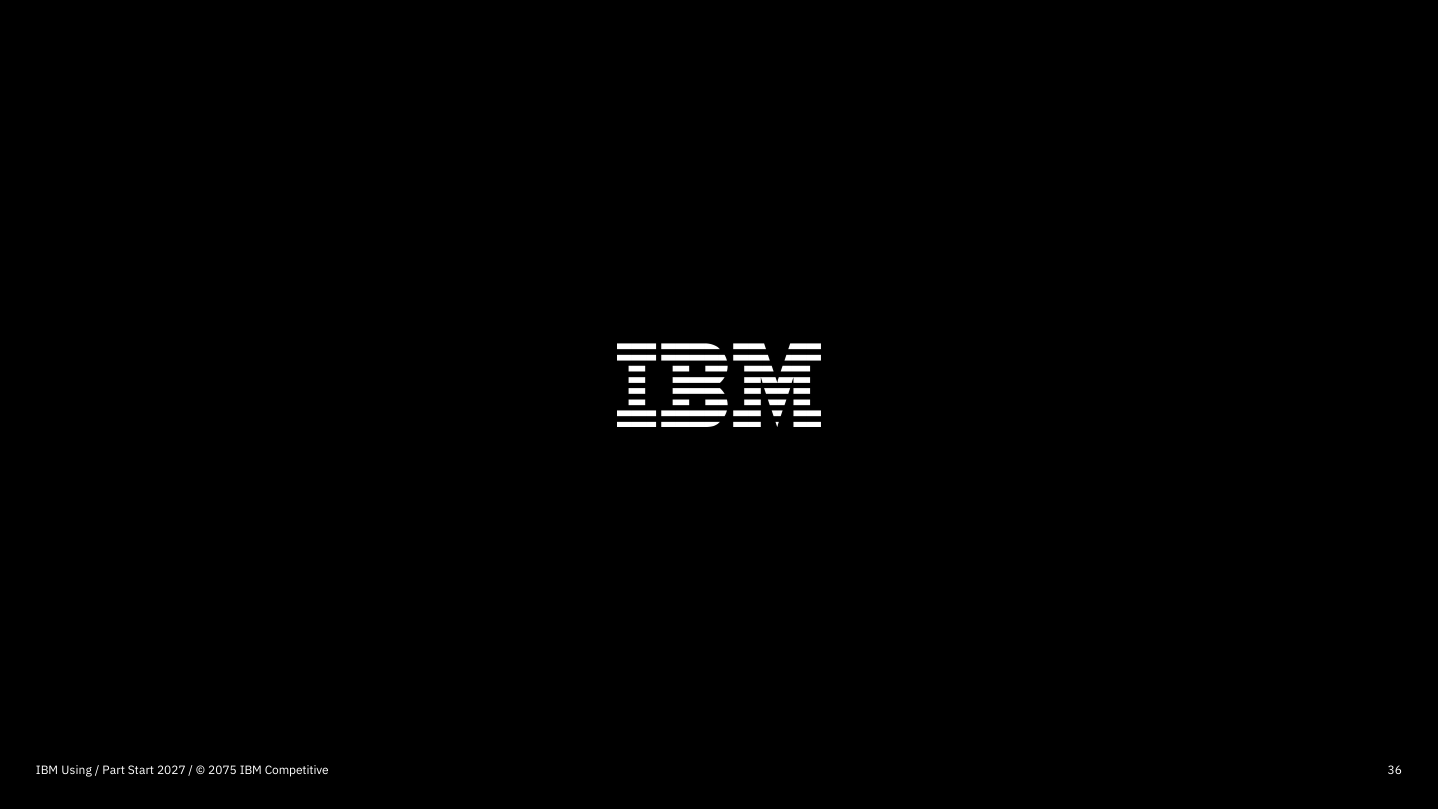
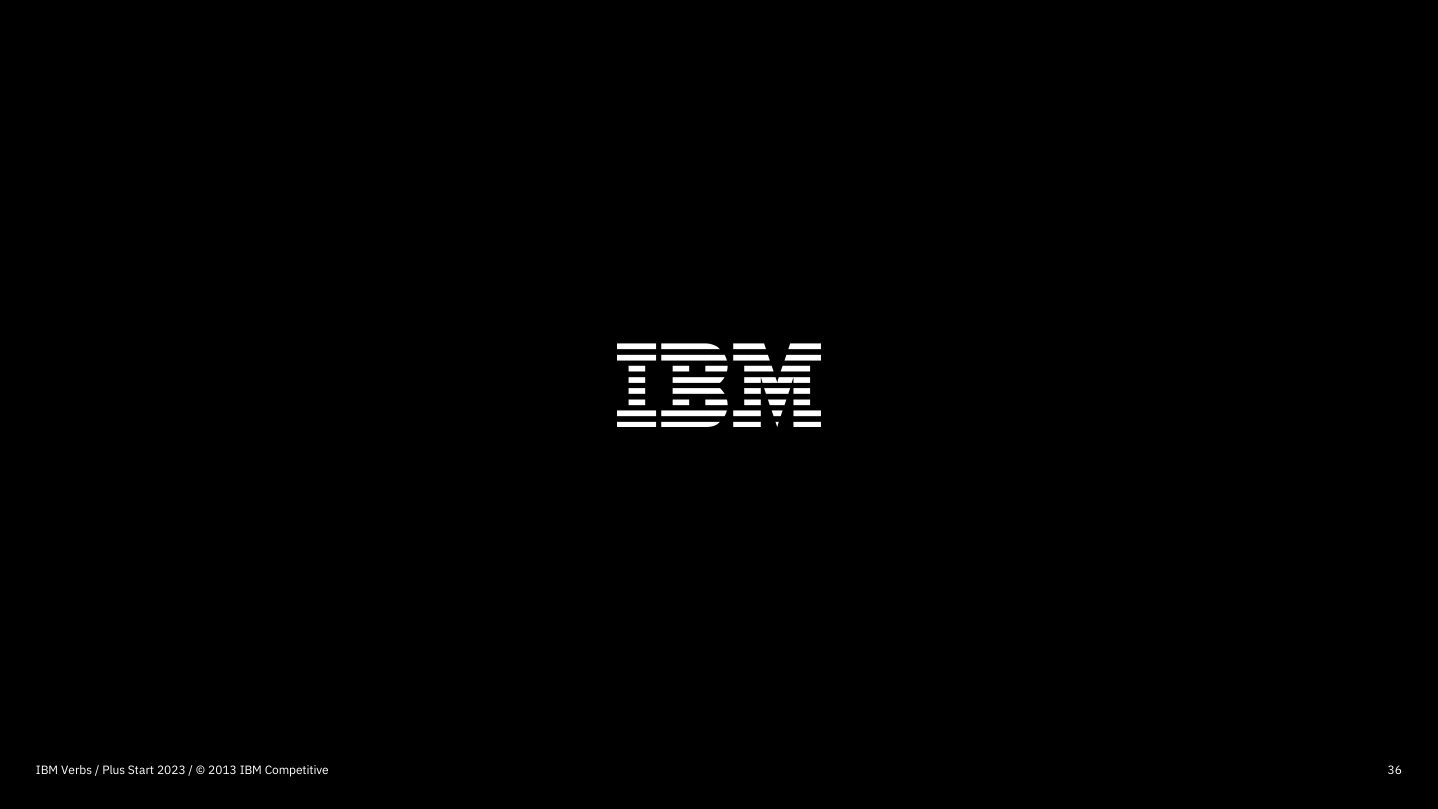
Using: Using -> Verbs
Part: Part -> Plus
2027: 2027 -> 2023
2075: 2075 -> 2013
